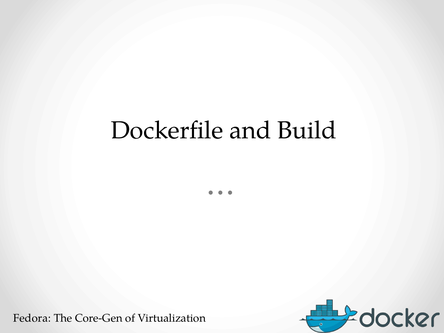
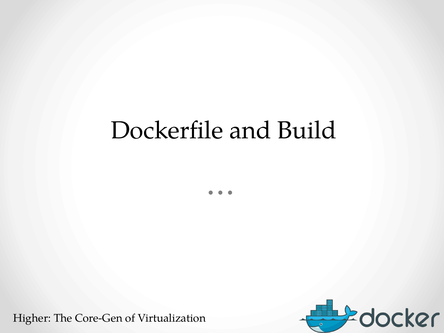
Fedora: Fedora -> Higher
